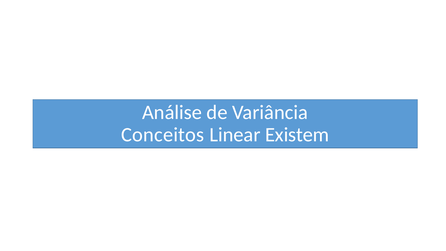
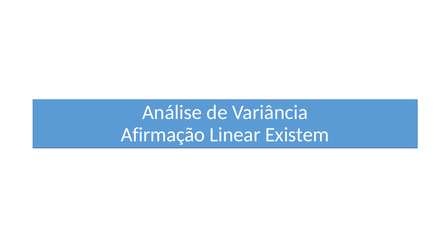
Conceitos: Conceitos -> Afirmação
